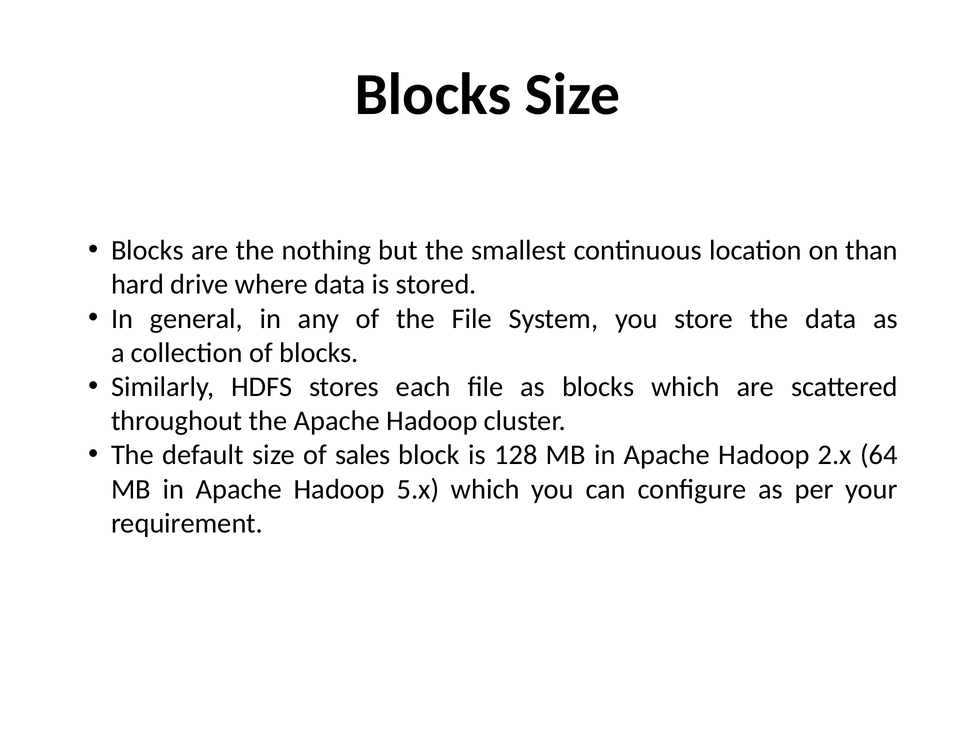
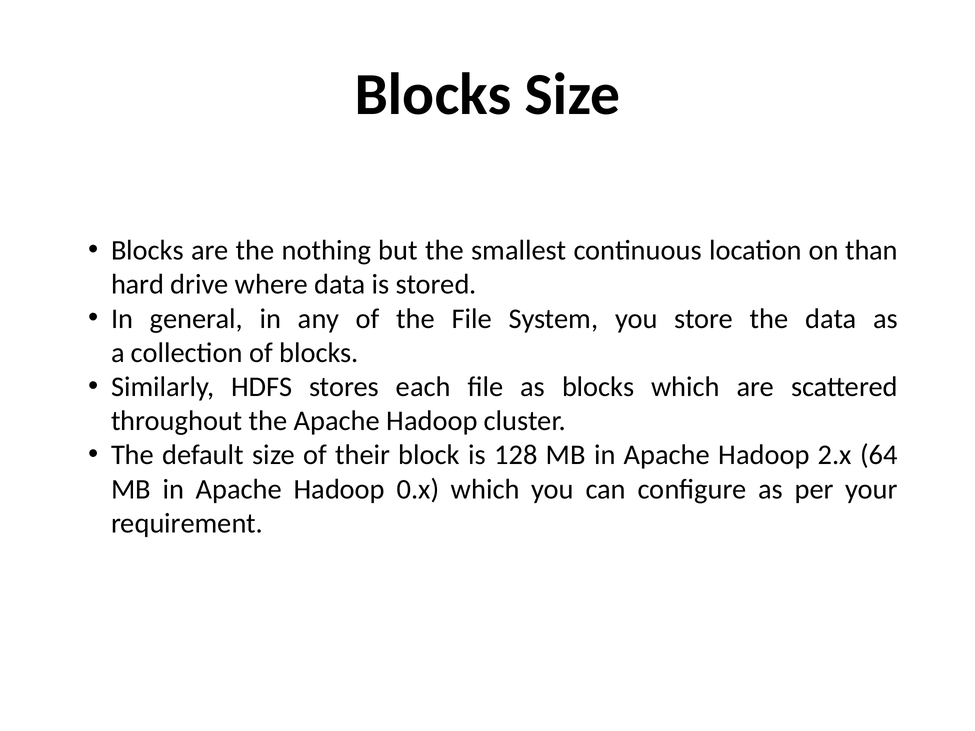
sales: sales -> their
5.x: 5.x -> 0.x
